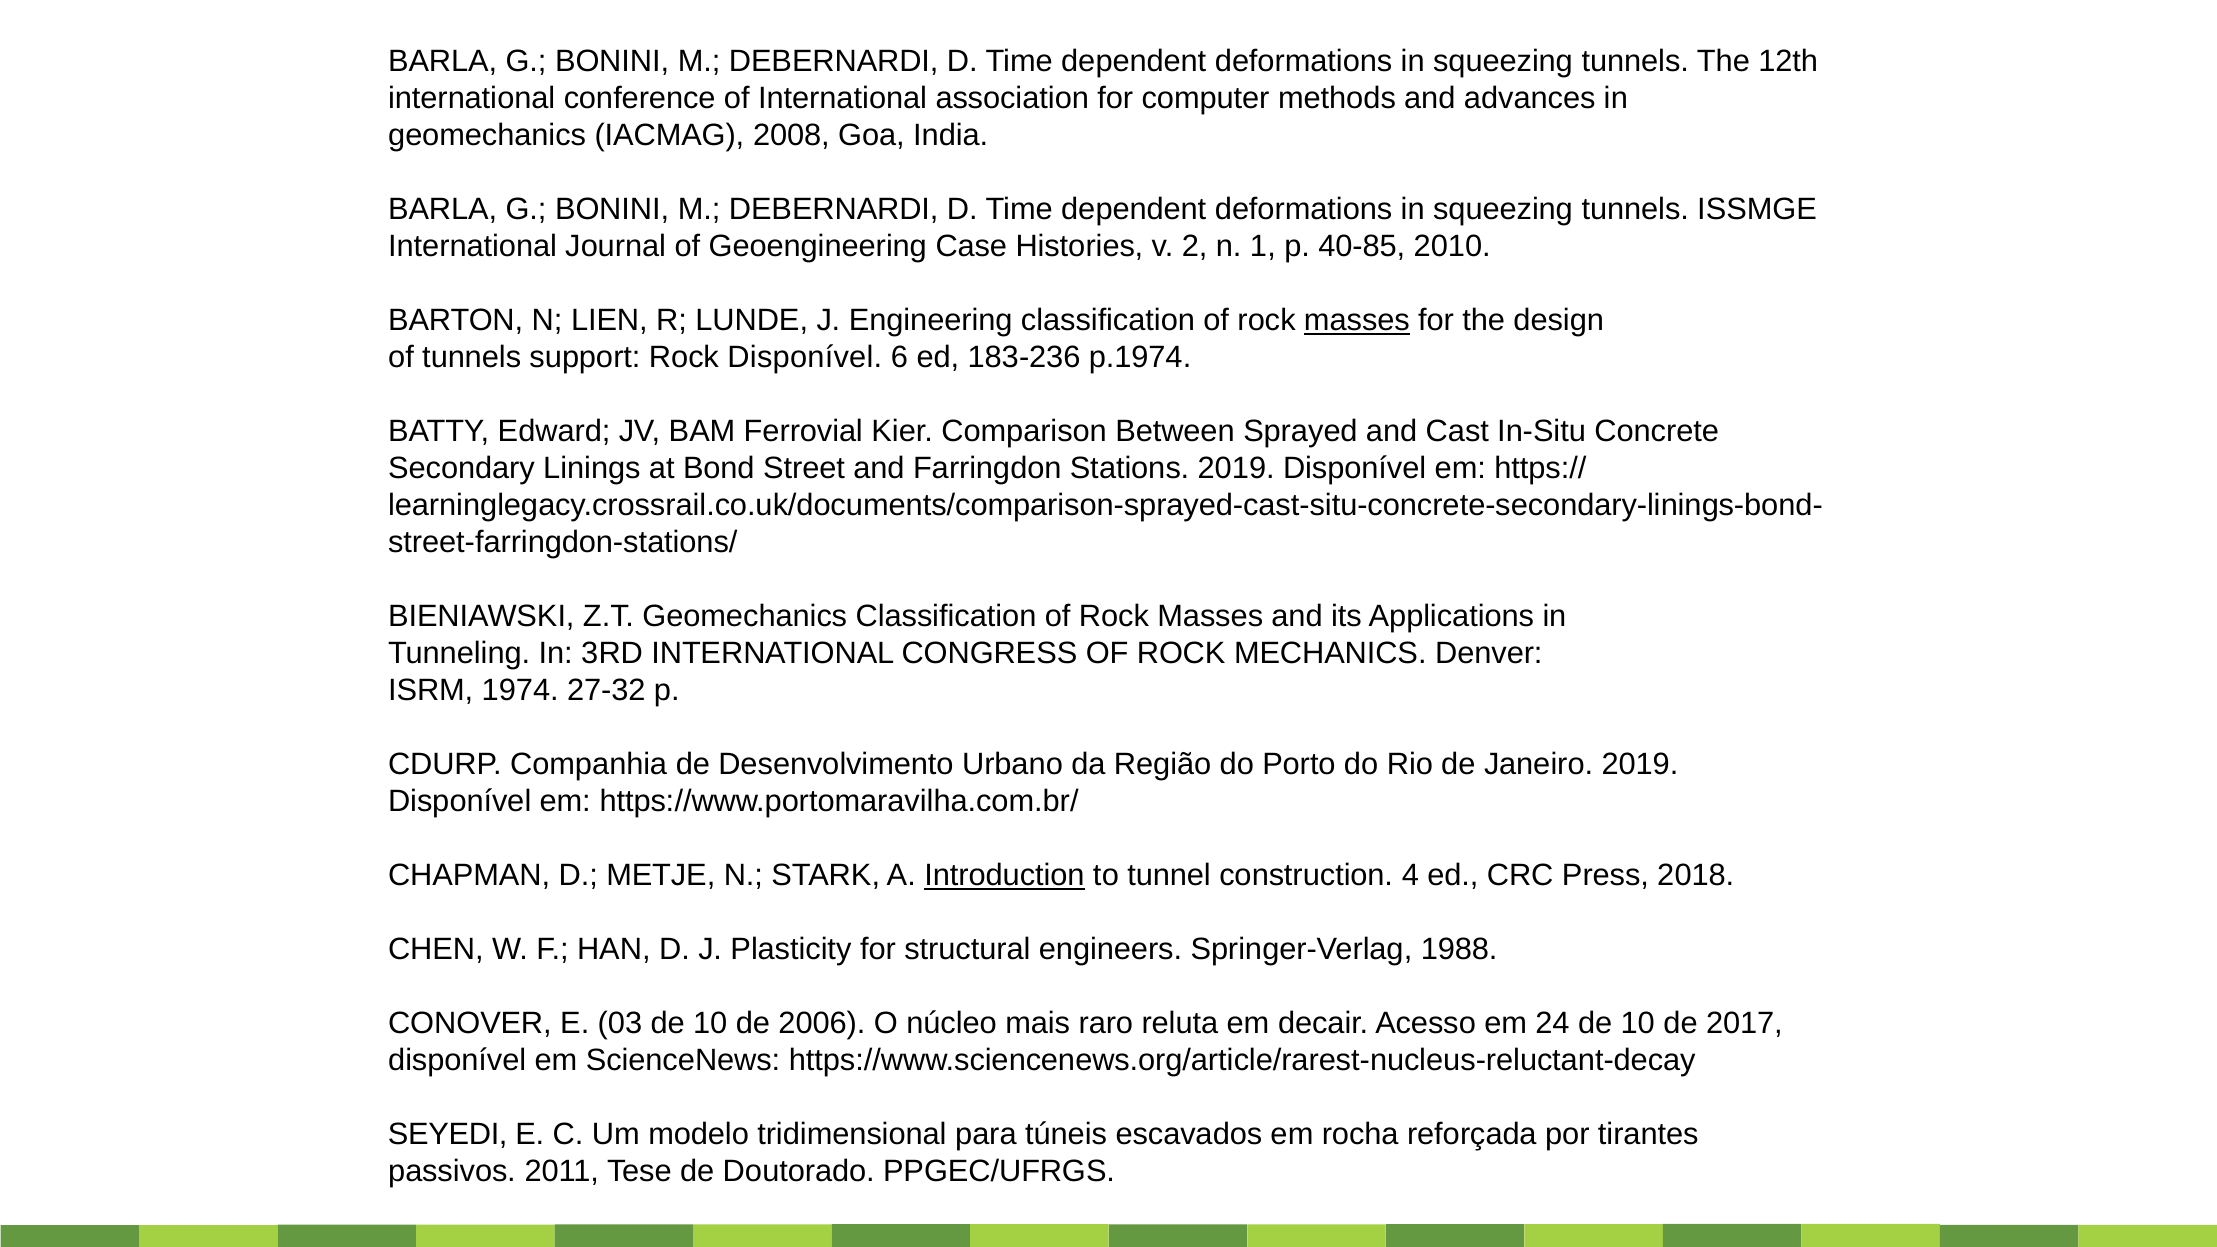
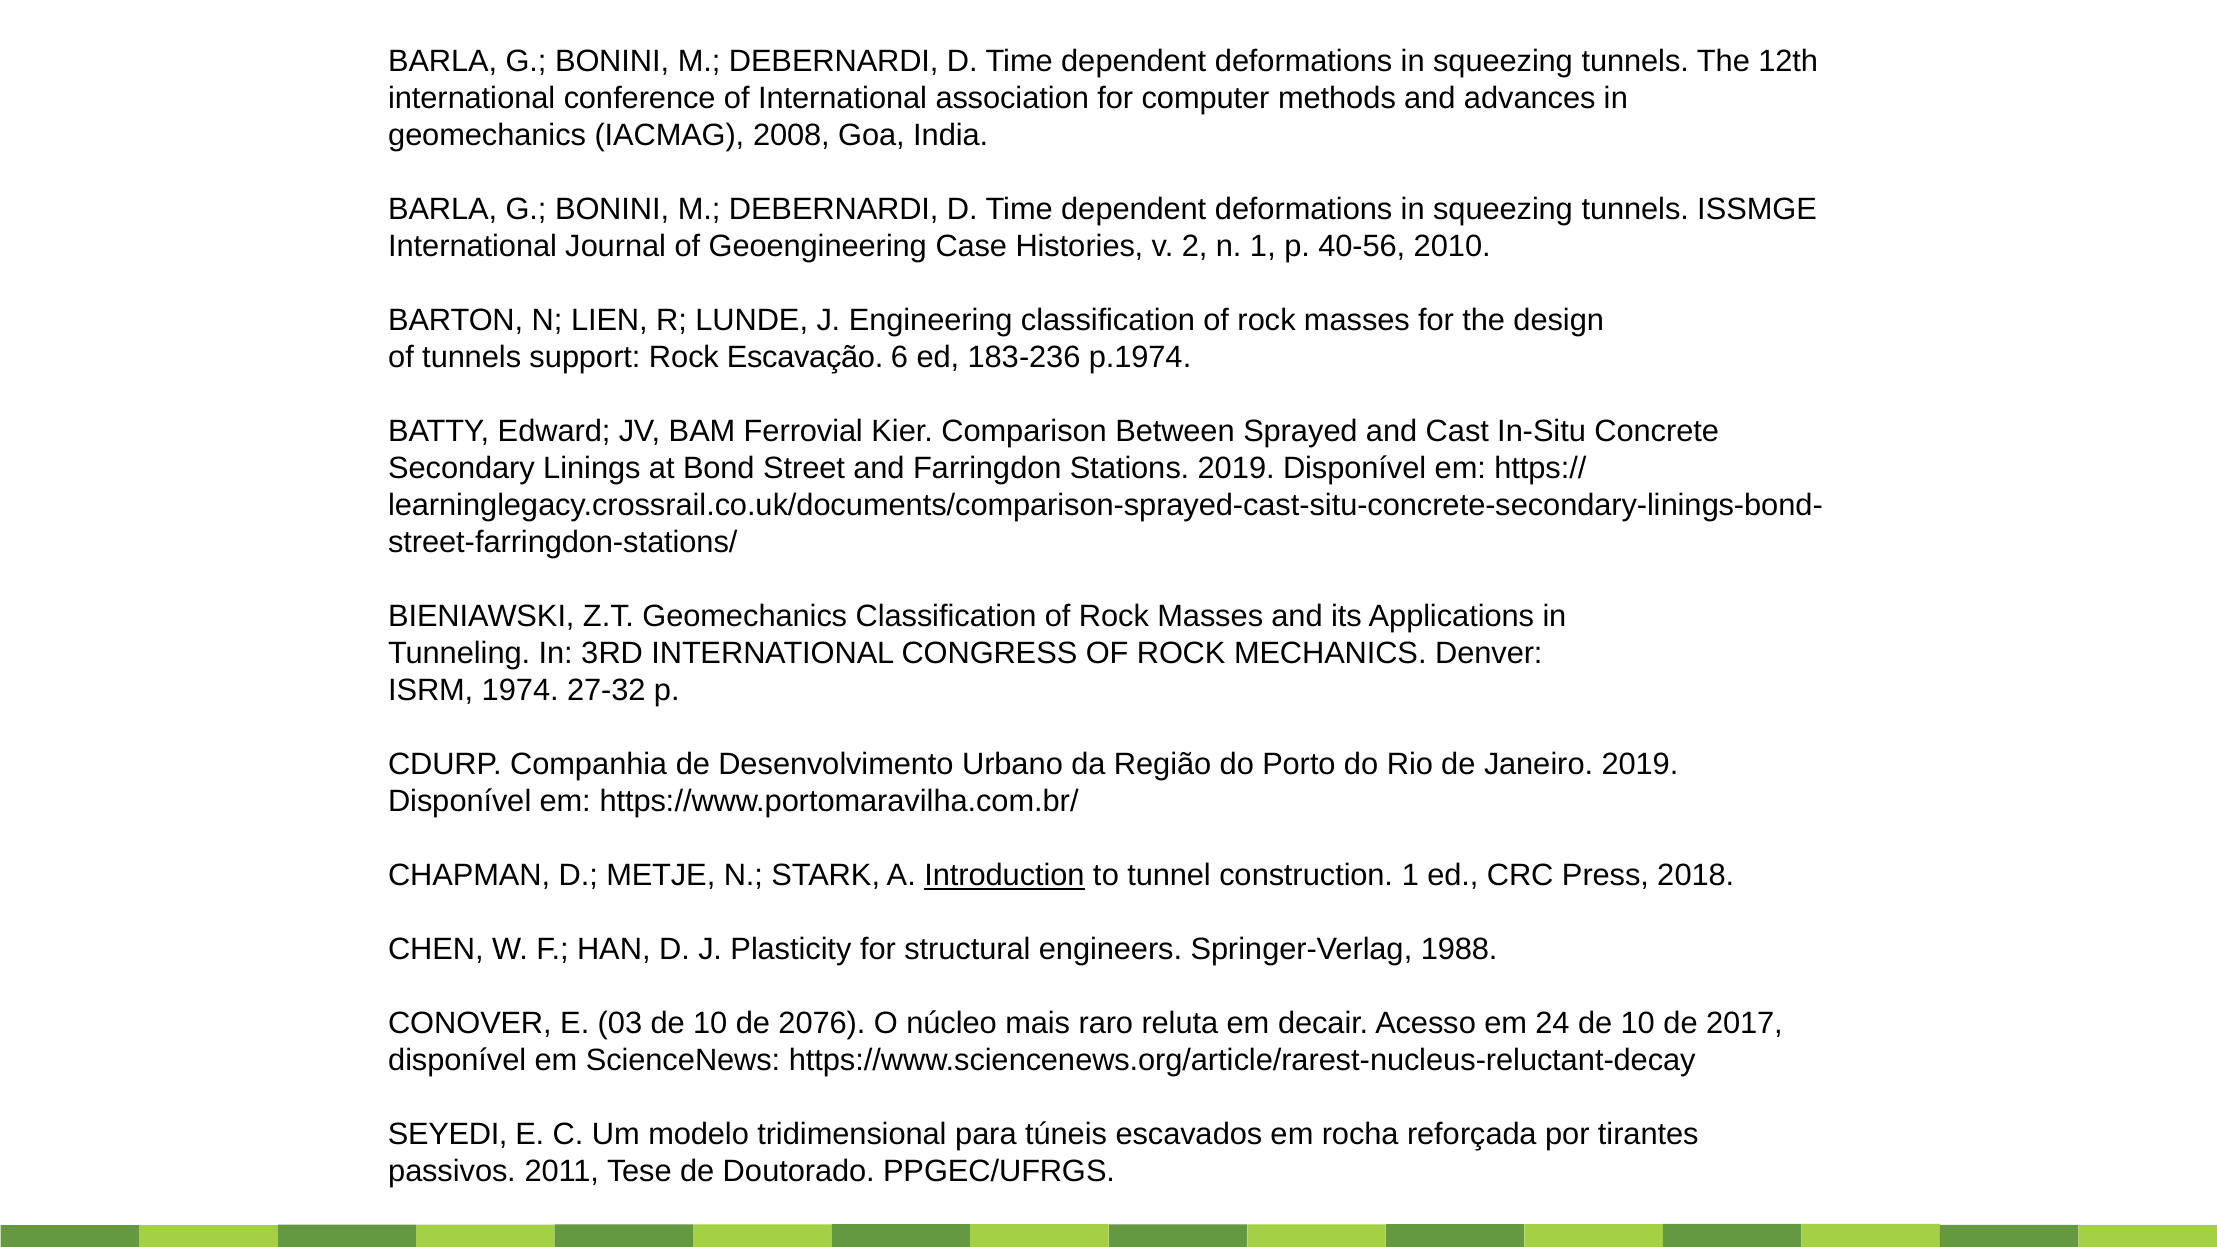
40-85: 40-85 -> 40-56
masses at (1357, 320) underline: present -> none
Rock Disponível: Disponível -> Escavação
construction 4: 4 -> 1
2006: 2006 -> 2076
